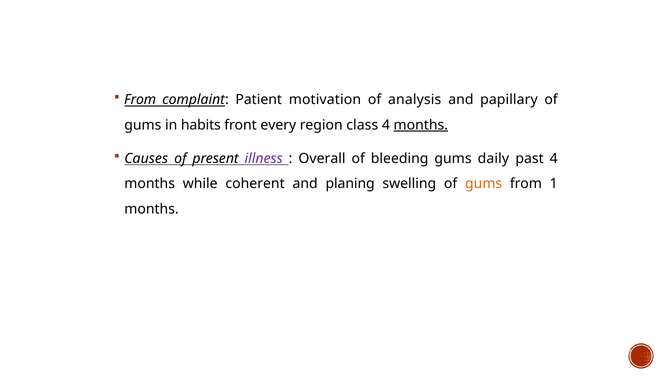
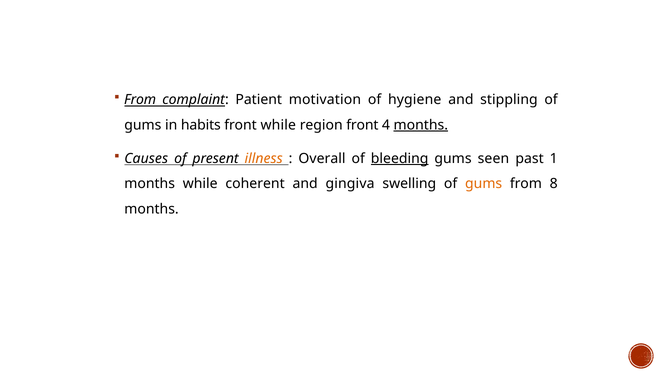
analysis: analysis -> hygiene
papillary: papillary -> stippling
front every: every -> while
region class: class -> front
illness colour: purple -> orange
bleeding underline: none -> present
daily: daily -> seen
past 4: 4 -> 1
planing: planing -> gingiva
1: 1 -> 8
